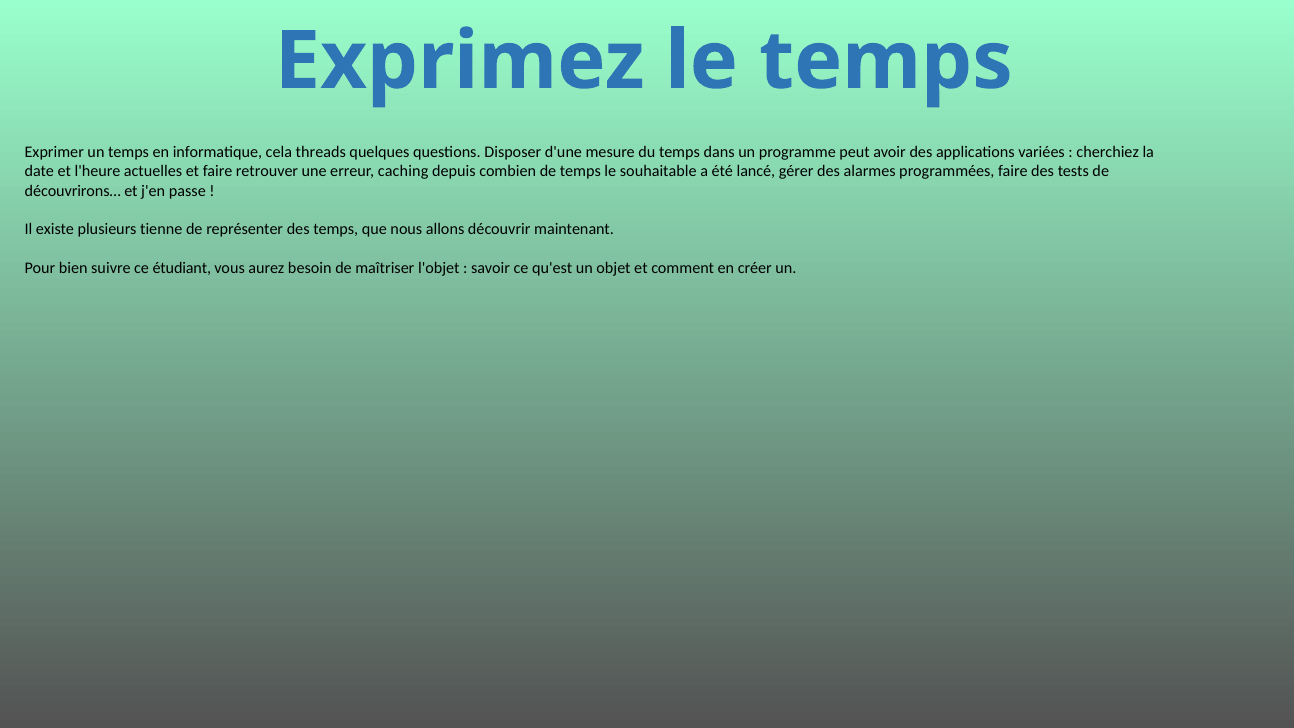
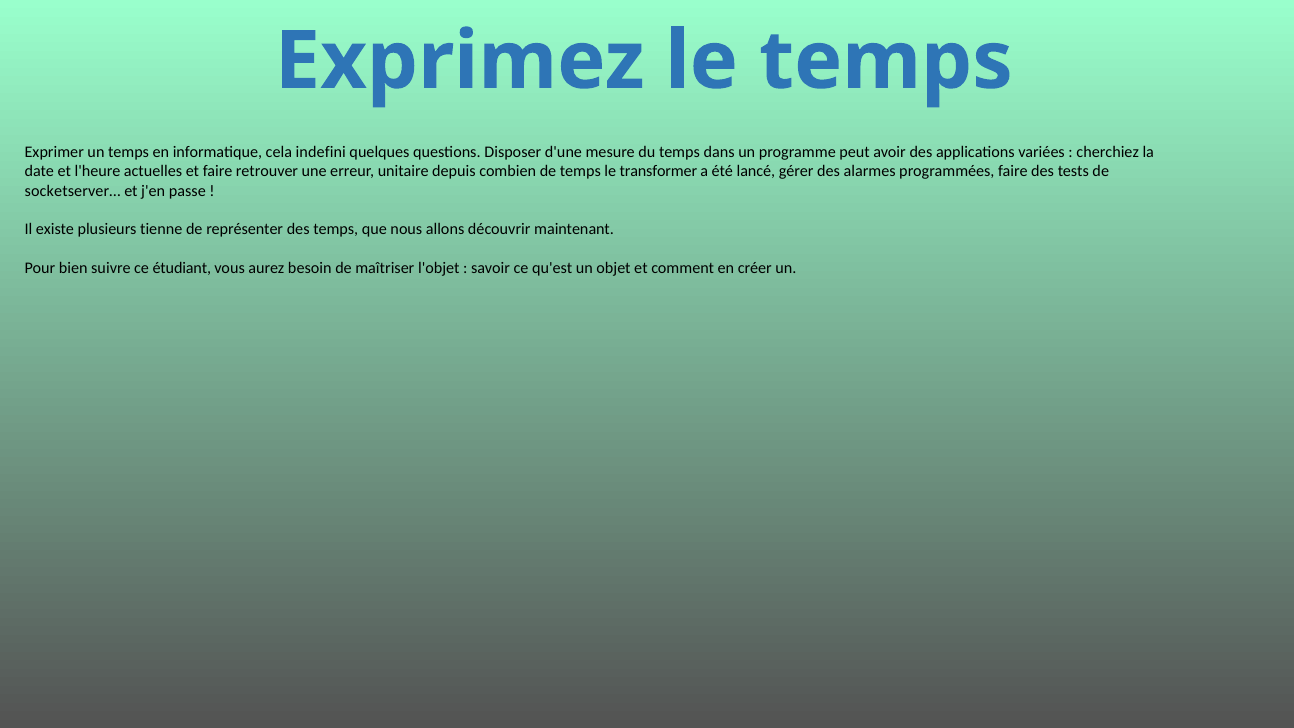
threads: threads -> indefini
caching: caching -> unitaire
souhaitable: souhaitable -> transformer
découvrirons…: découvrirons… -> socketserver…
